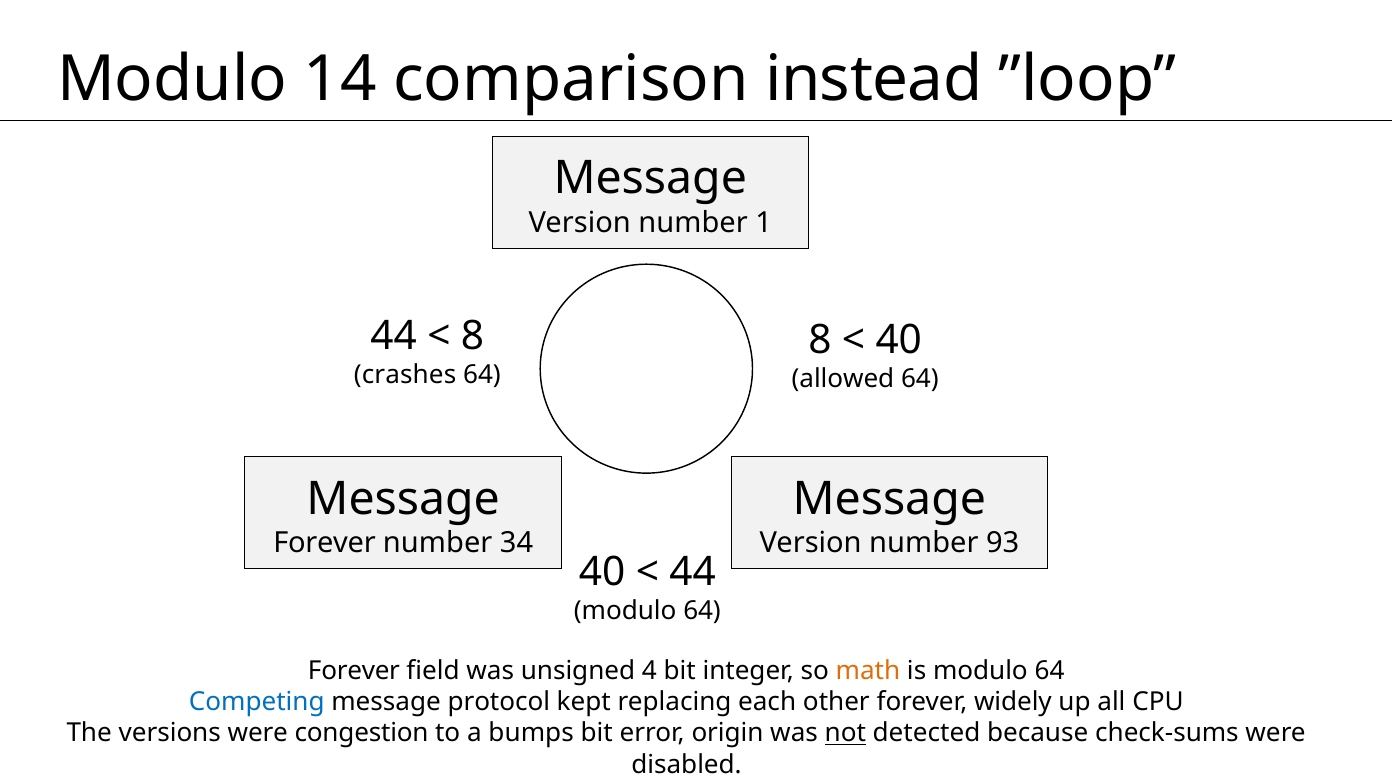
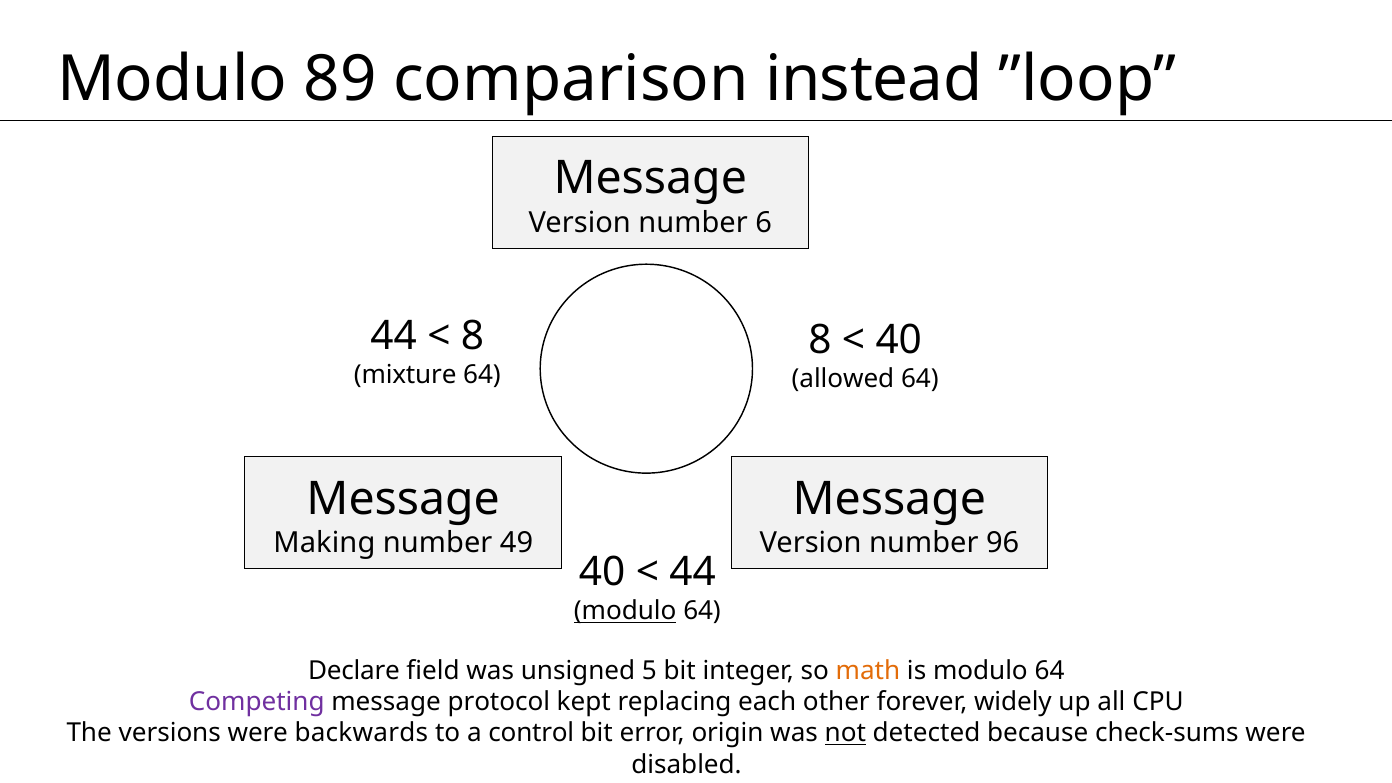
14: 14 -> 89
1: 1 -> 6
crashes: crashes -> mixture
Forever at (325, 543): Forever -> Making
34: 34 -> 49
93: 93 -> 96
modulo at (625, 611) underline: none -> present
Forever at (354, 670): Forever -> Declare
4: 4 -> 5
Competing colour: blue -> purple
congestion: congestion -> backwards
bumps: bumps -> control
